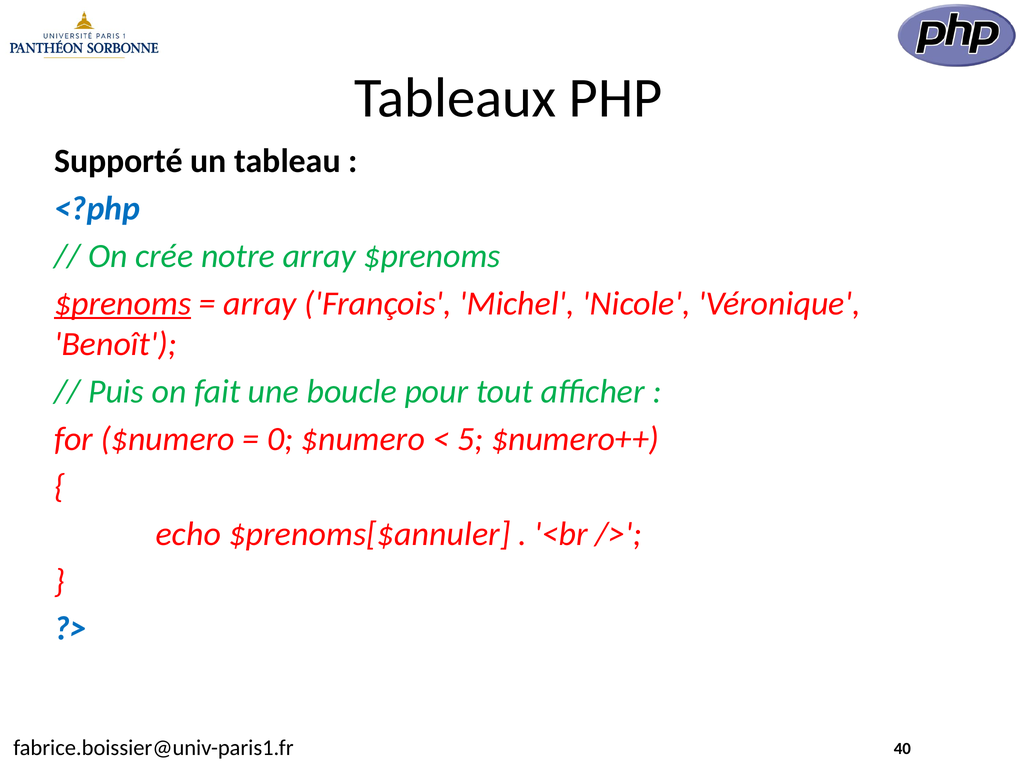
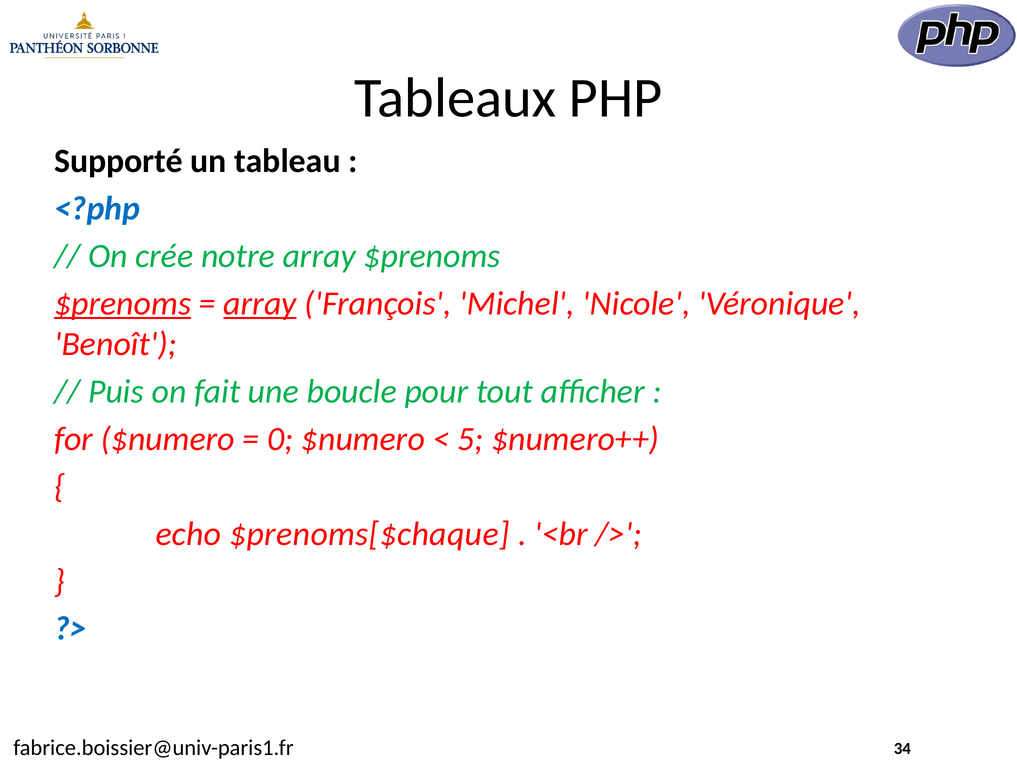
array at (260, 303) underline: none -> present
$prenoms[$annuler: $prenoms[$annuler -> $prenoms[$chaque
40: 40 -> 34
